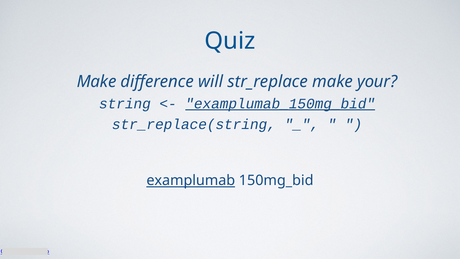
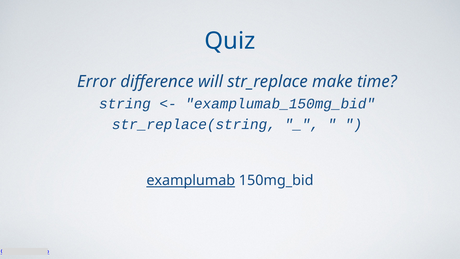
Make at (97, 81): Make -> Error
your: your -> time
examplumab_150mg_bid underline: present -> none
